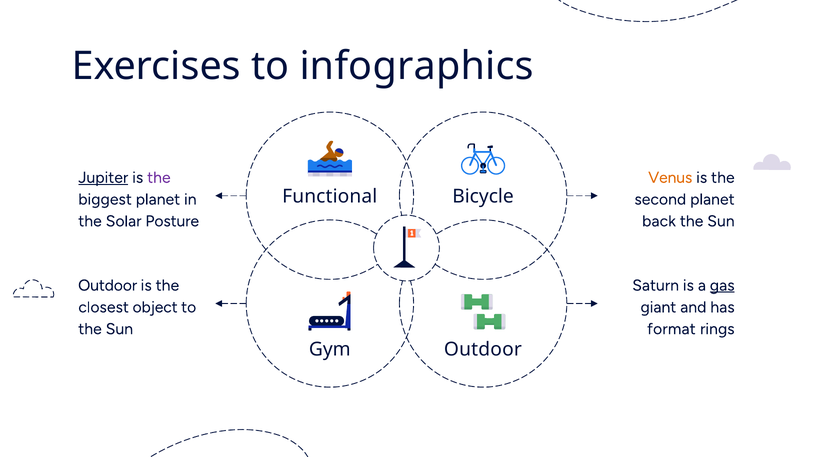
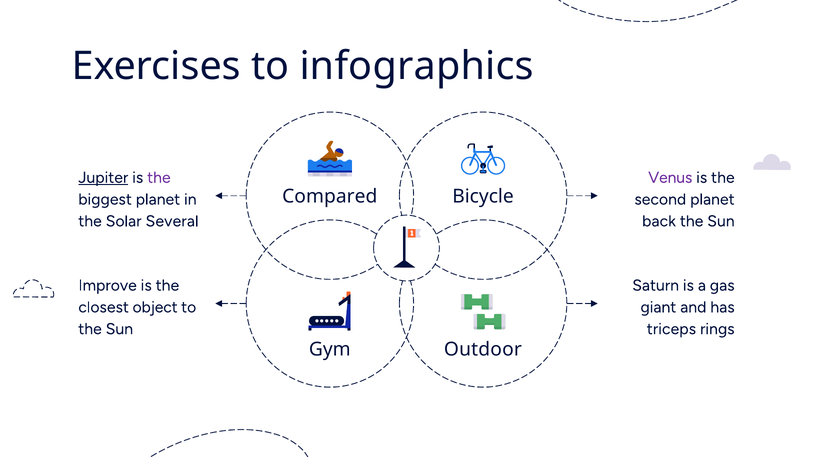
Venus colour: orange -> purple
Functional: Functional -> Compared
Posture: Posture -> Several
Outdoor at (108, 286): Outdoor -> Improve
gas underline: present -> none
format: format -> triceps
